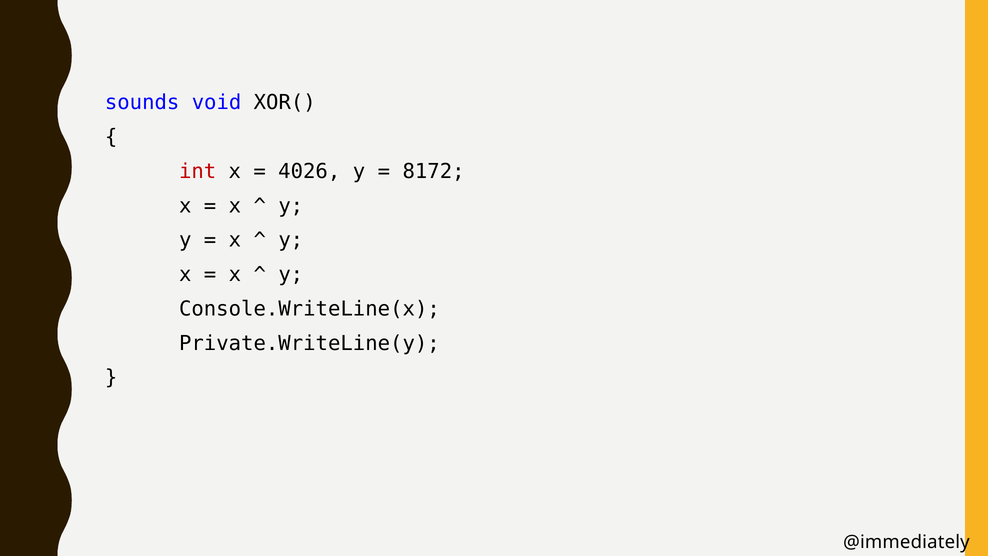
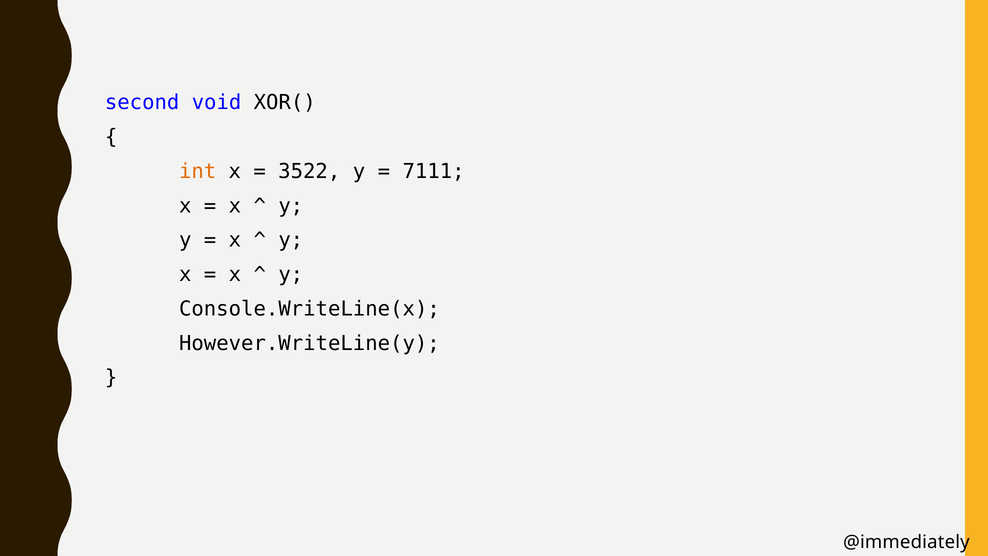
sounds: sounds -> second
int colour: red -> orange
4026: 4026 -> 3522
8172: 8172 -> 7111
Private.WriteLine(y: Private.WriteLine(y -> However.WriteLine(y
